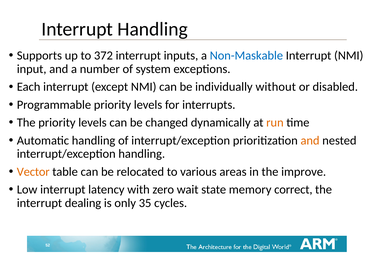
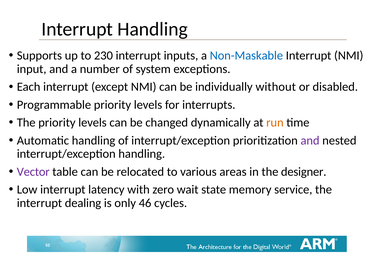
372: 372 -> 230
and at (310, 141) colour: orange -> purple
Vector colour: orange -> purple
improve: improve -> designer
correct: correct -> service
35: 35 -> 46
